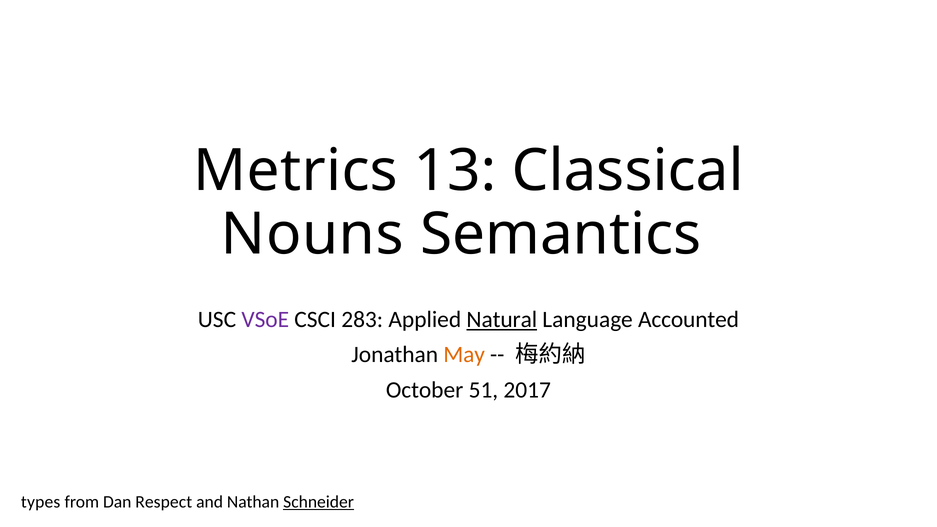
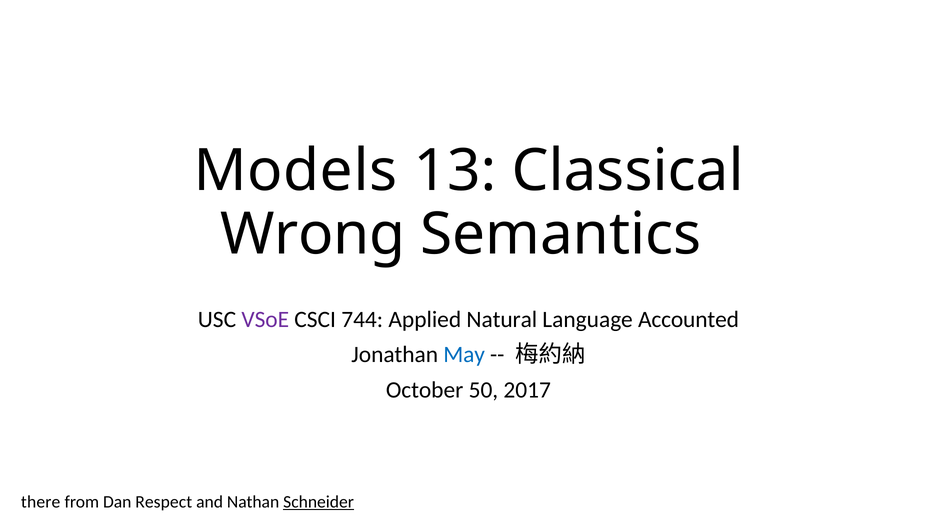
Metrics: Metrics -> Models
Nouns: Nouns -> Wrong
283: 283 -> 744
Natural underline: present -> none
May colour: orange -> blue
51: 51 -> 50
types: types -> there
